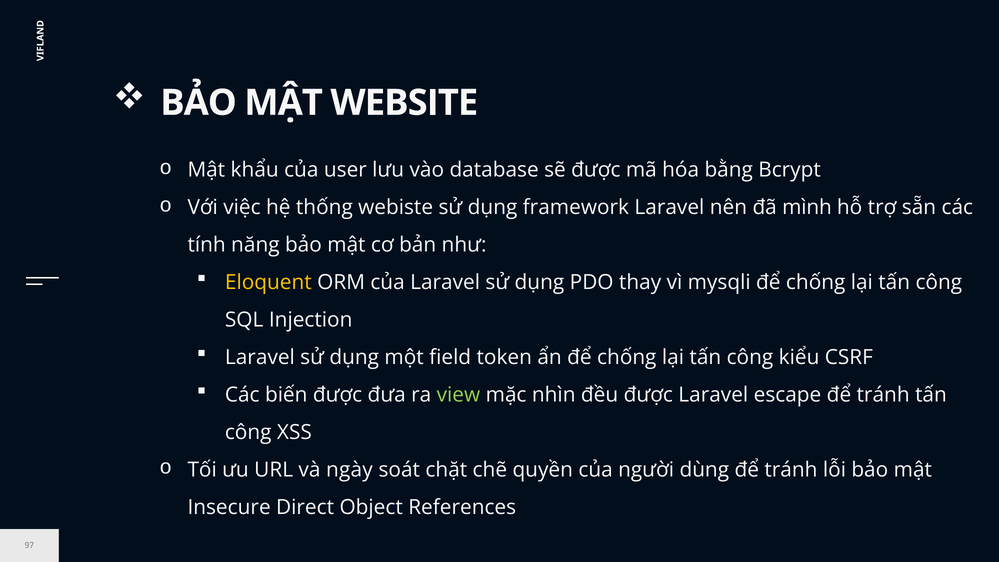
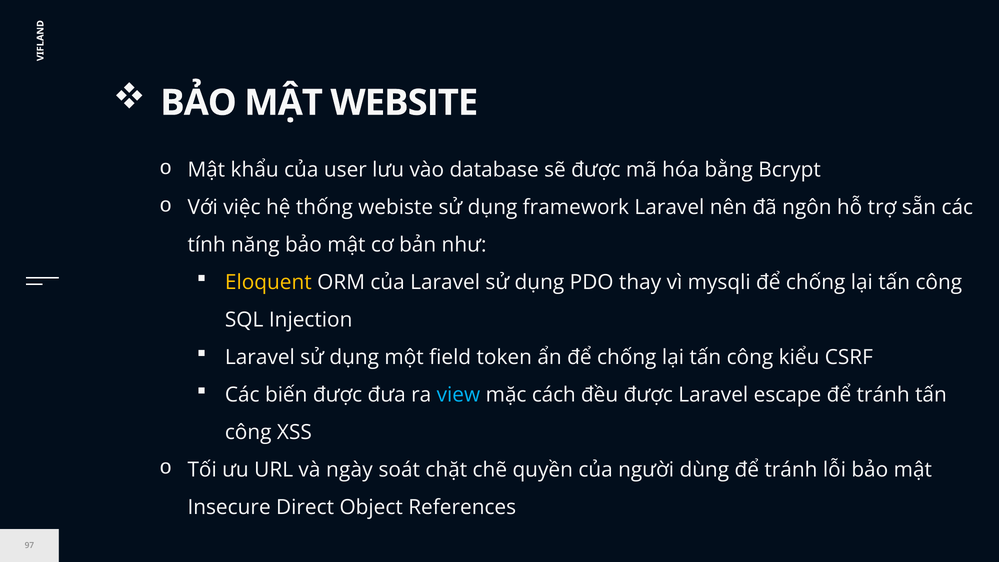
mình: mình -> ngôn
view colour: light green -> light blue
nhìn: nhìn -> cách
